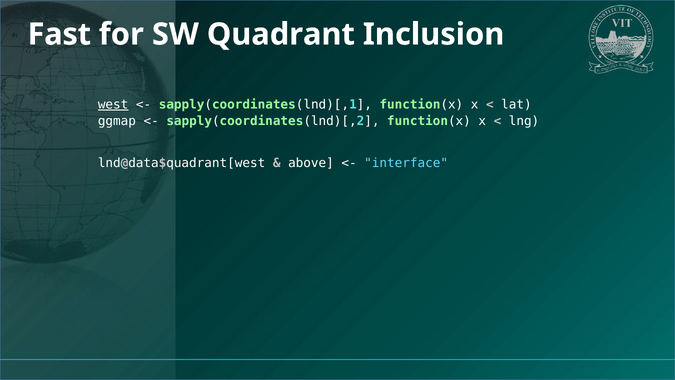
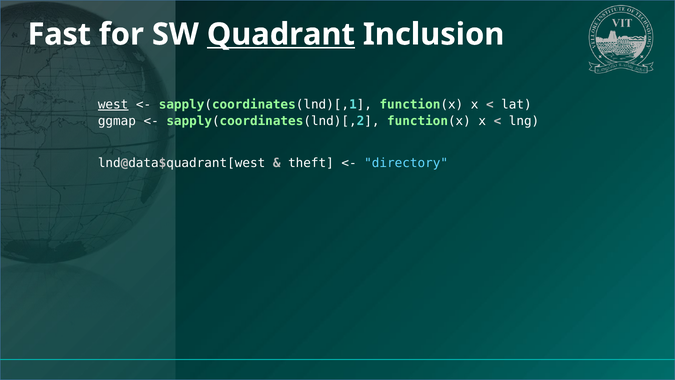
Quadrant underline: none -> present
above: above -> theft
interface: interface -> directory
